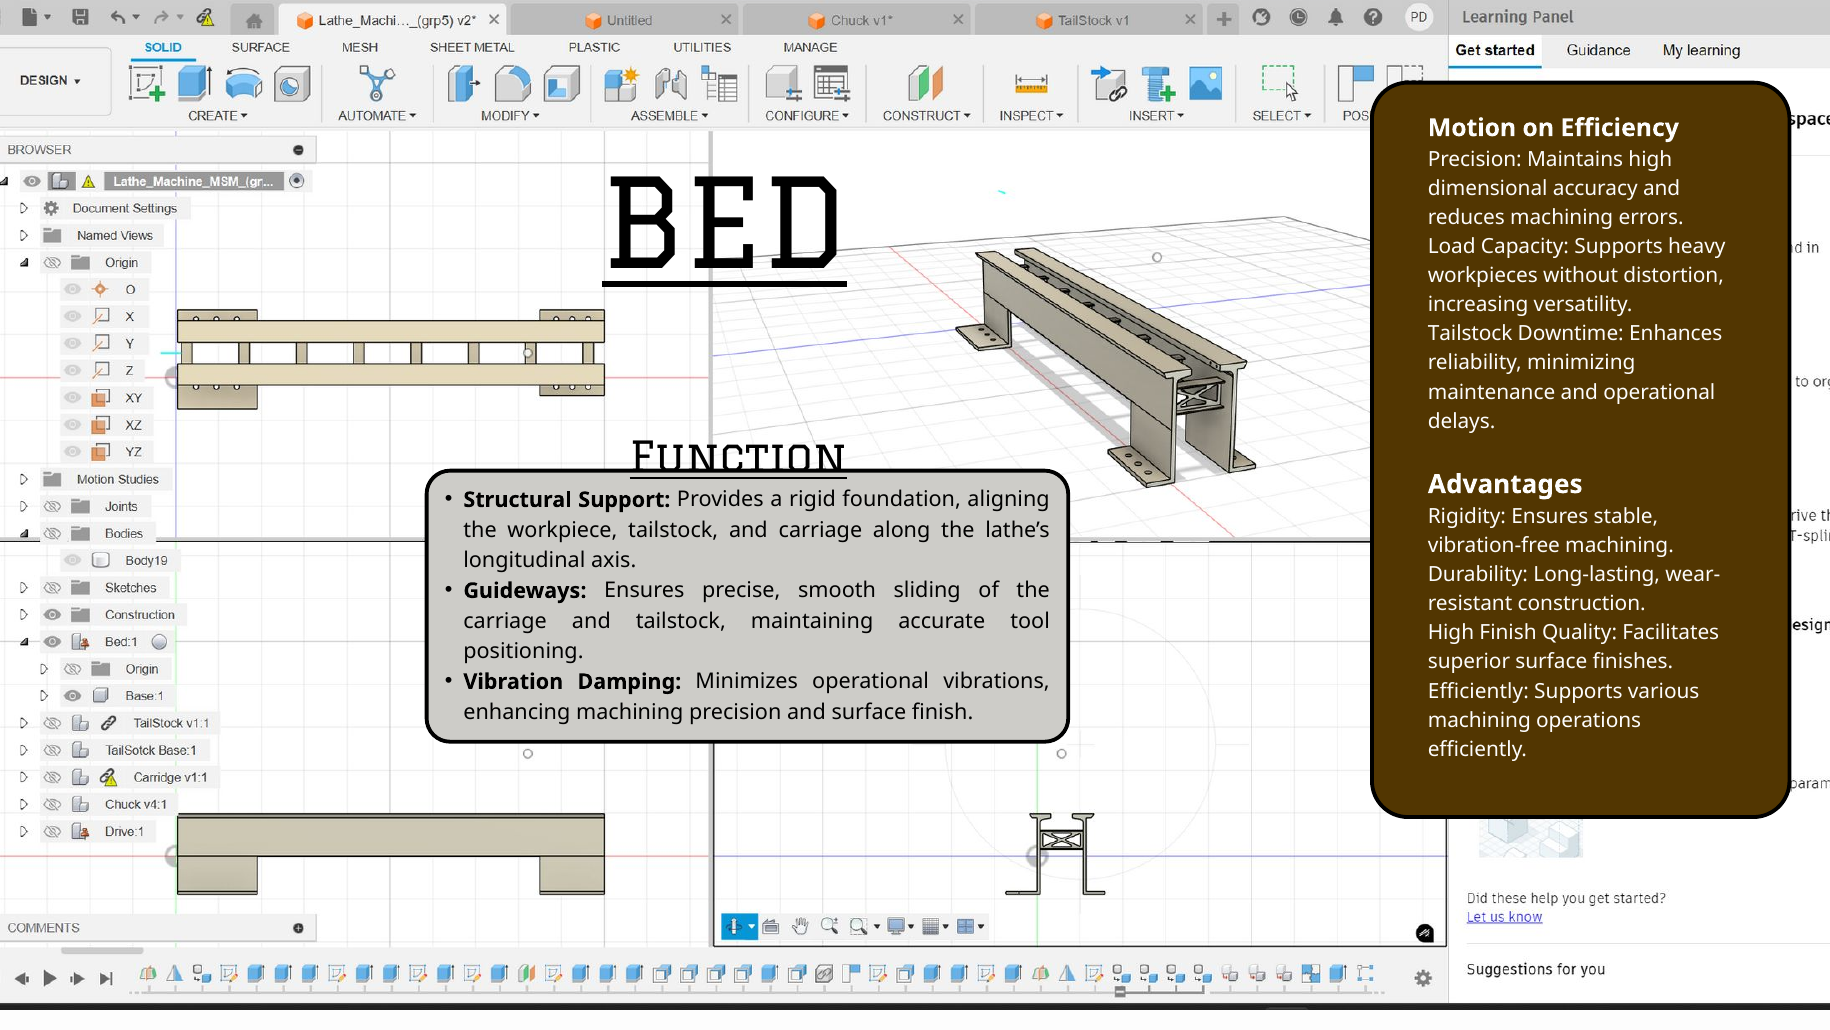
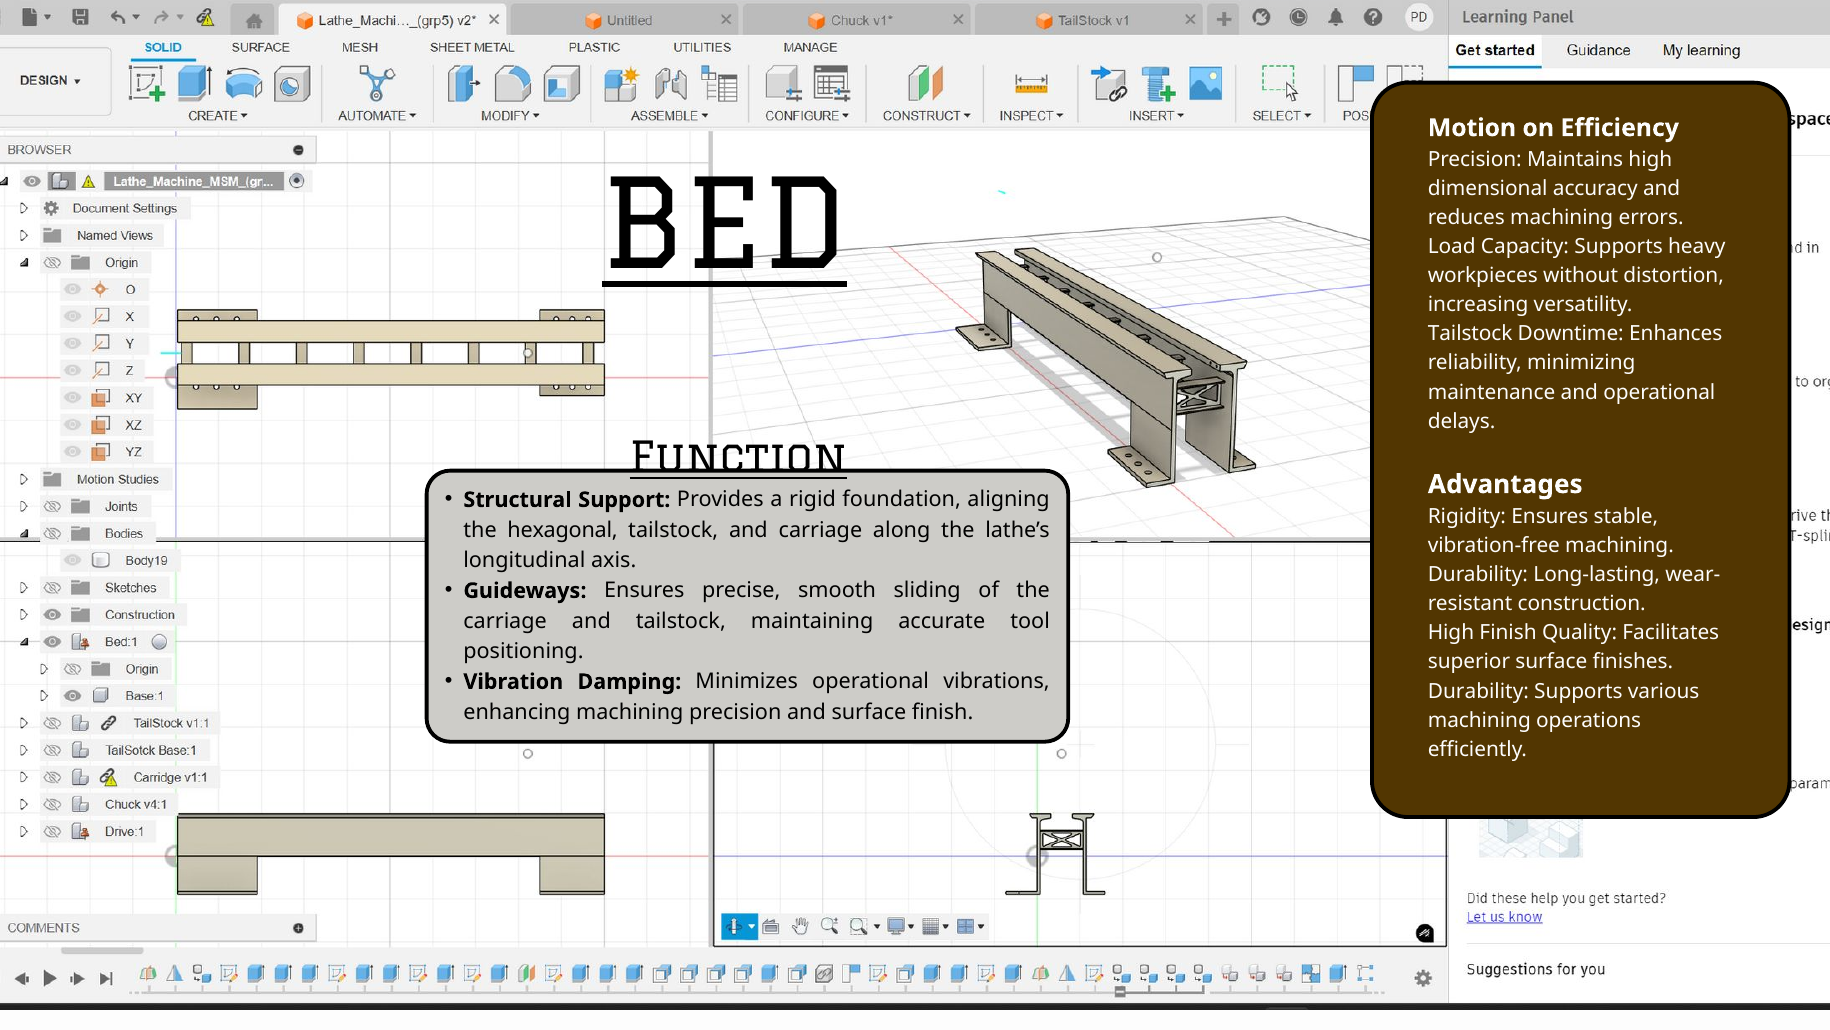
workpiece: workpiece -> hexagonal
Efficiently at (1478, 691): Efficiently -> Durability
